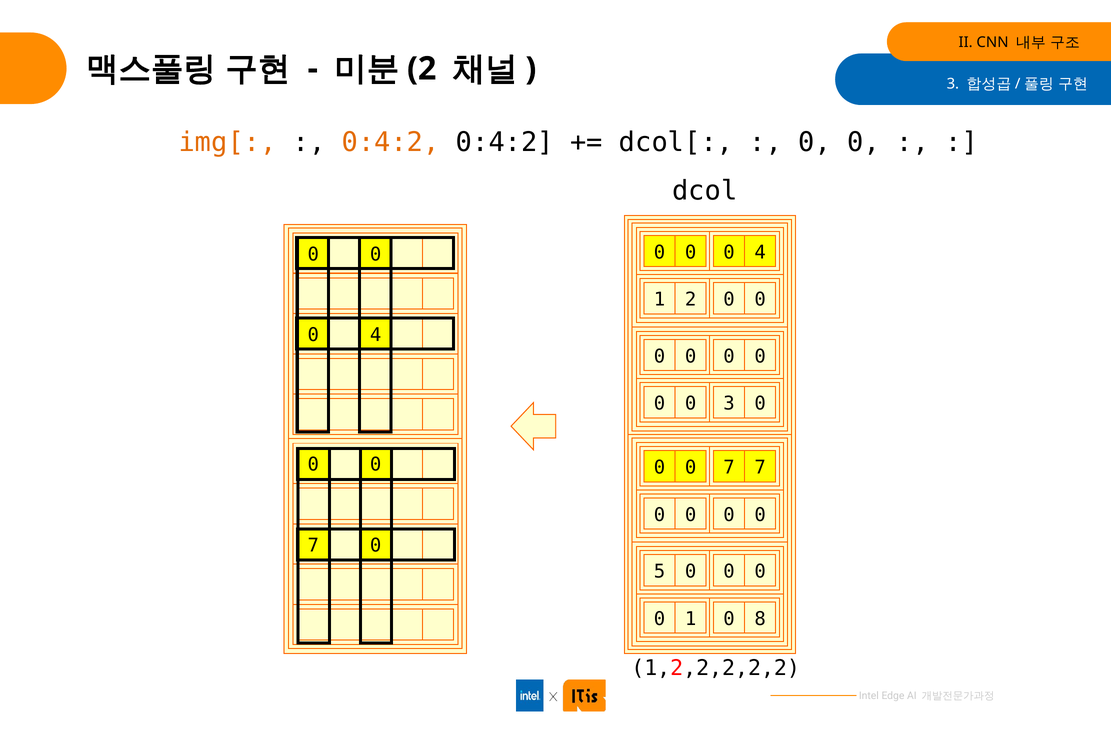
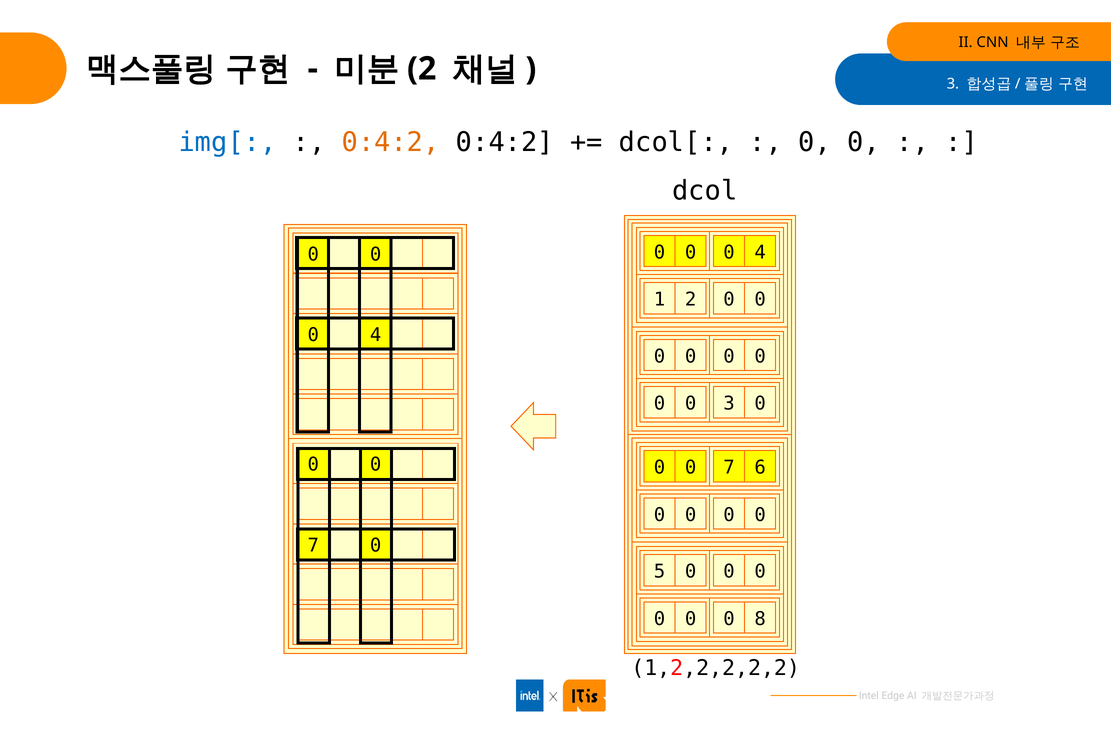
img[ colour: orange -> blue
7 7: 7 -> 6
1 at (691, 619): 1 -> 0
